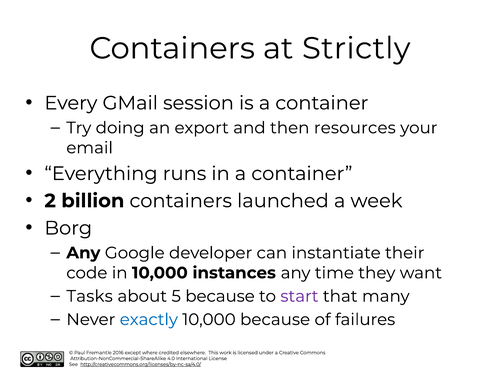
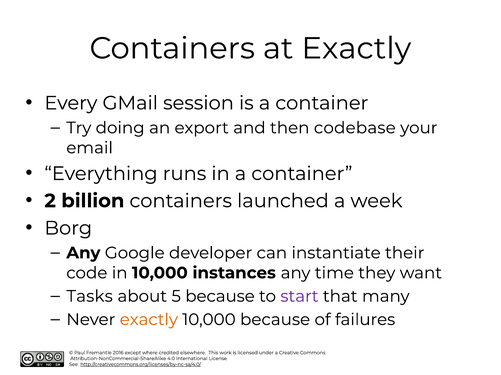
at Strictly: Strictly -> Exactly
resources: resources -> codebase
exactly at (149, 320) colour: blue -> orange
